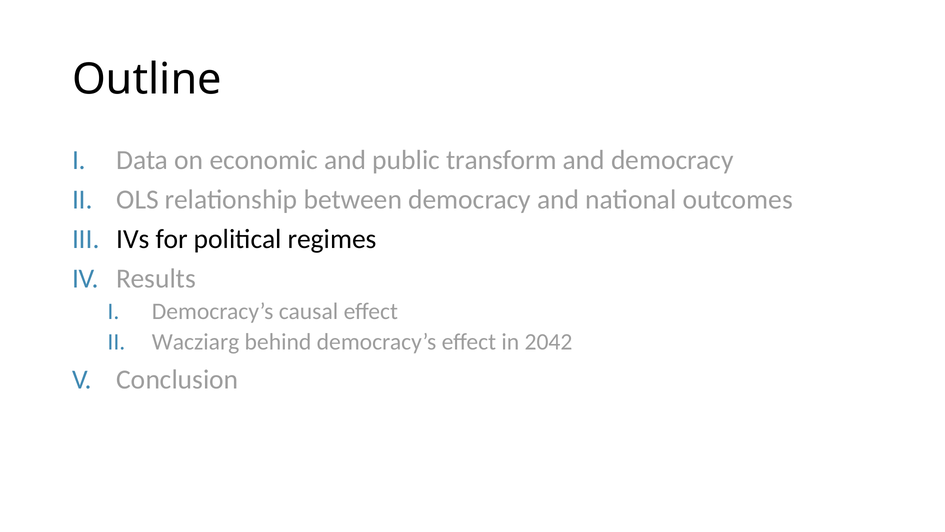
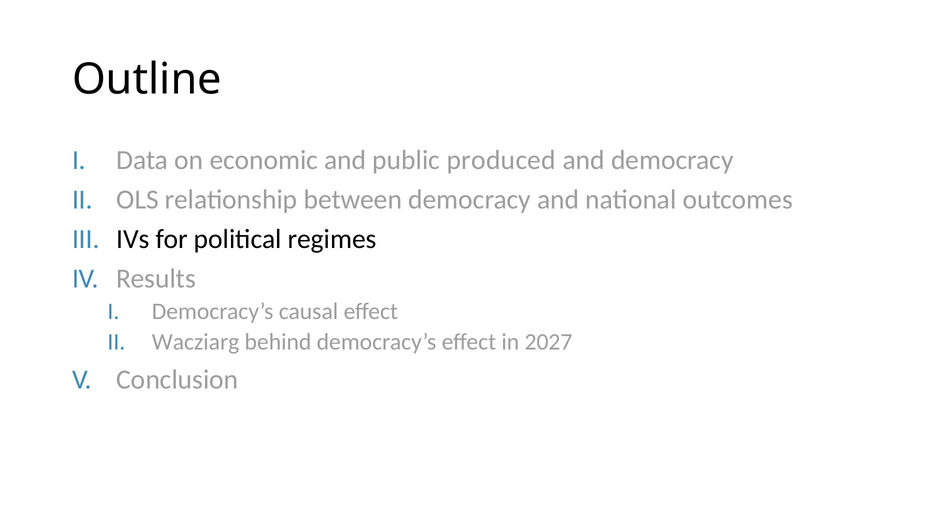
transform: transform -> produced
2042: 2042 -> 2027
